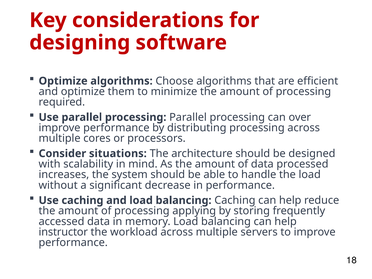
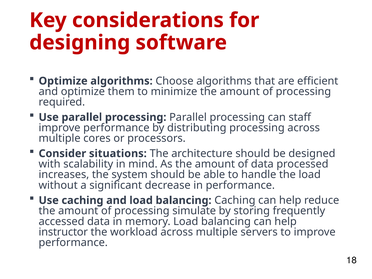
over: over -> staff
applying: applying -> simulate
